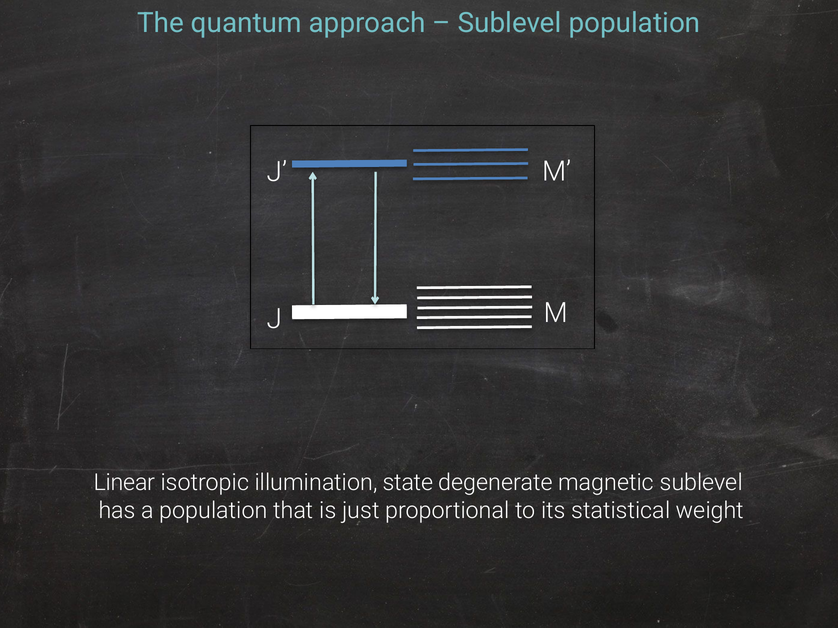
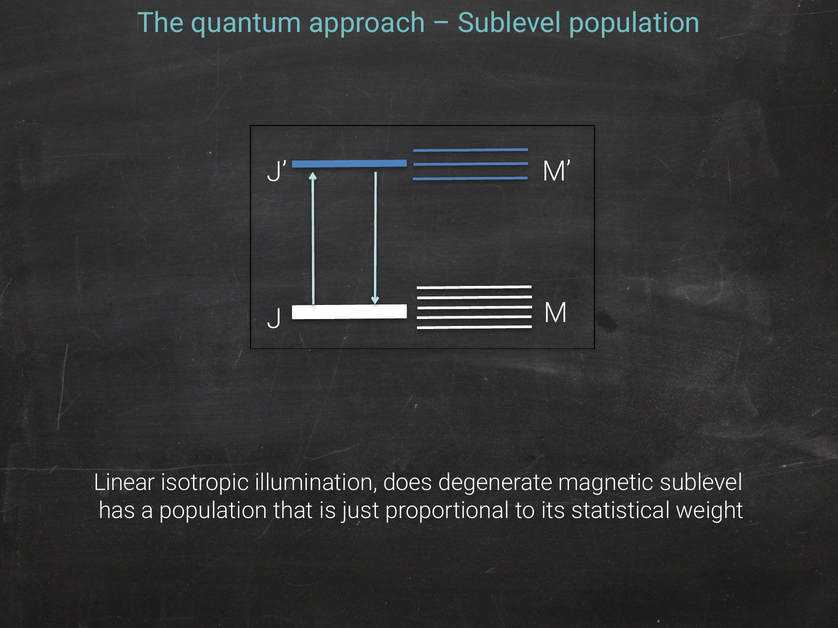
state: state -> does
